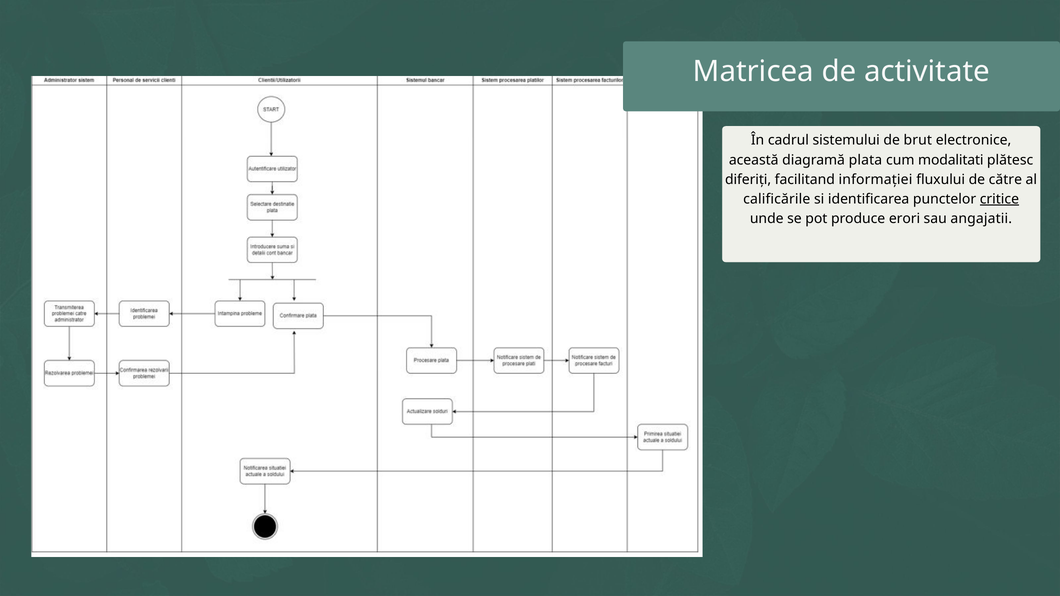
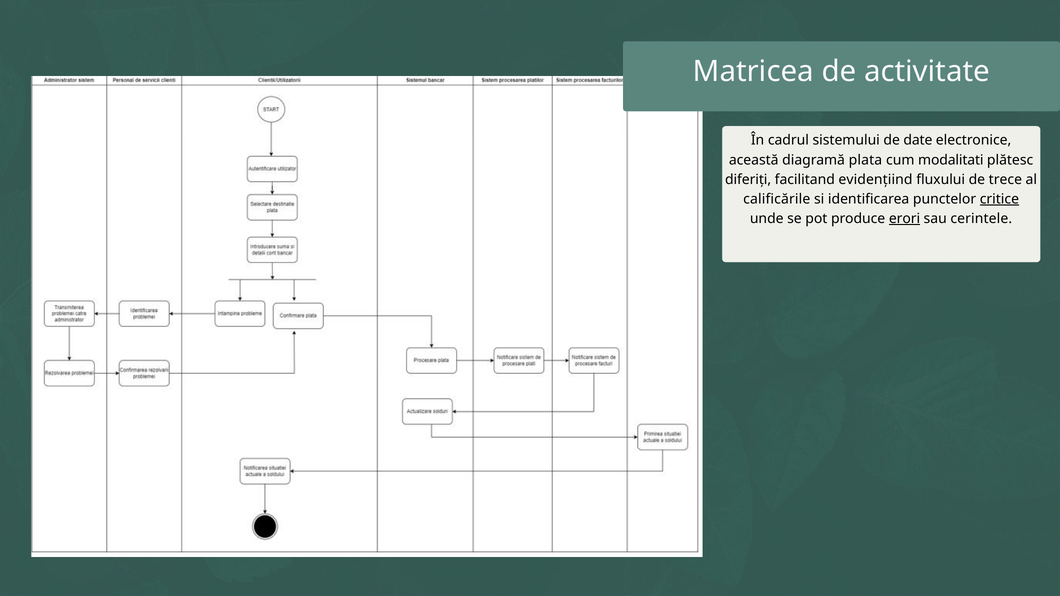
brut: brut -> date
informației: informației -> evidențiind
către: către -> trece
erori underline: none -> present
angajatii: angajatii -> cerintele
